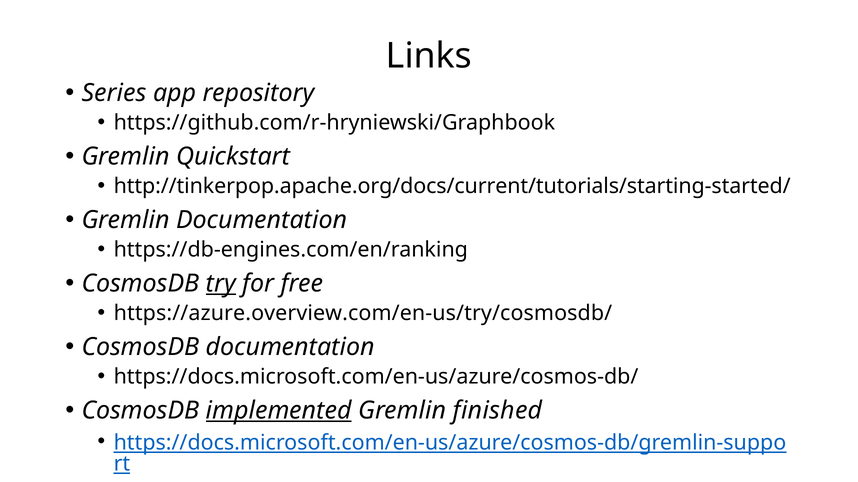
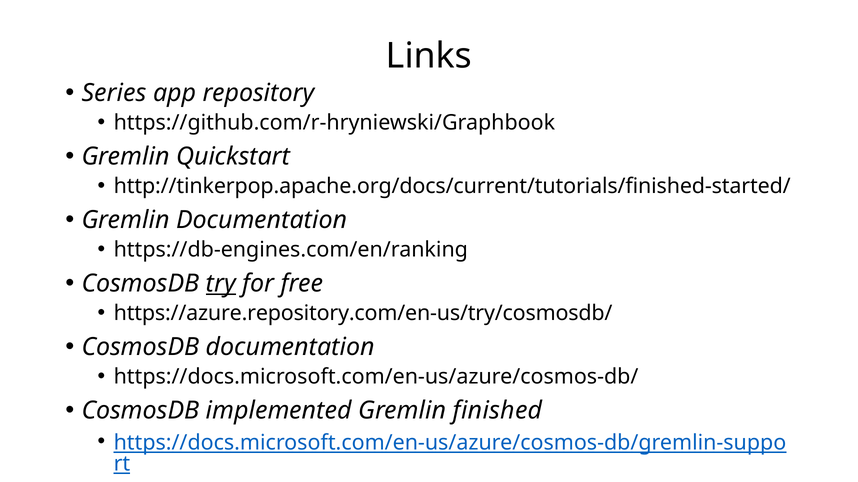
http://tinkerpop.apache.org/docs/current/tutorials/starting-started/: http://tinkerpop.apache.org/docs/current/tutorials/starting-started/ -> http://tinkerpop.apache.org/docs/current/tutorials/finished-started/
https://azure.overview.com/en-us/try/cosmosdb/: https://azure.overview.com/en-us/try/cosmosdb/ -> https://azure.repository.com/en-us/try/cosmosdb/
implemented underline: present -> none
